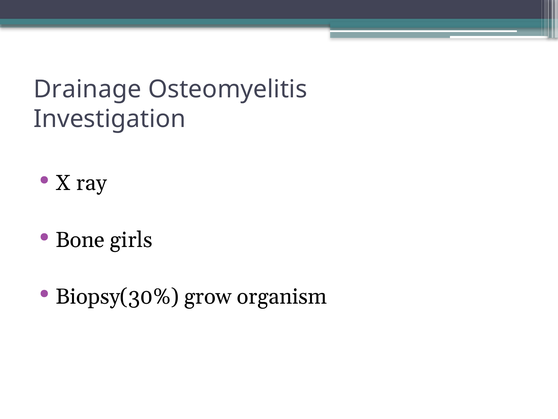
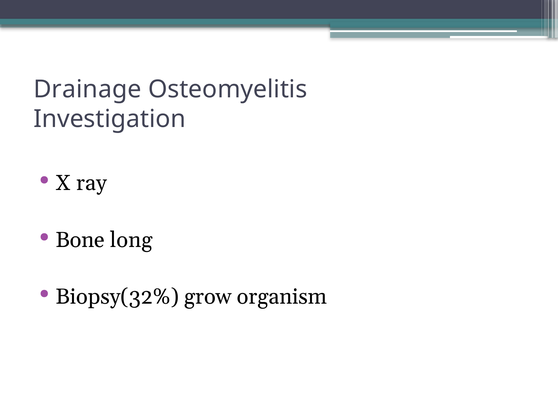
girls: girls -> long
Biopsy(30%: Biopsy(30% -> Biopsy(32%
